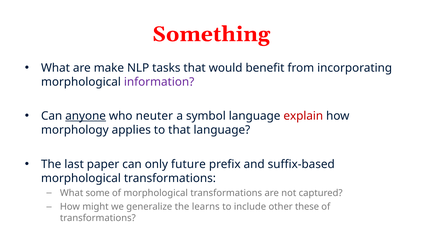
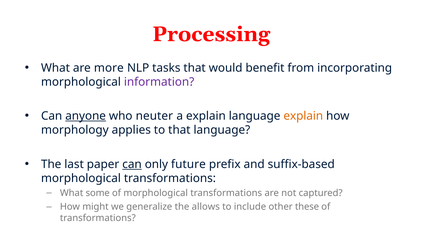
Something: Something -> Processing
make: make -> more
a symbol: symbol -> explain
explain at (303, 116) colour: red -> orange
can at (132, 164) underline: none -> present
learns: learns -> allows
